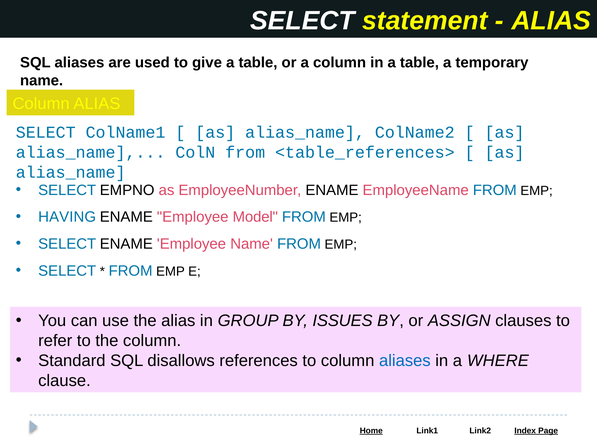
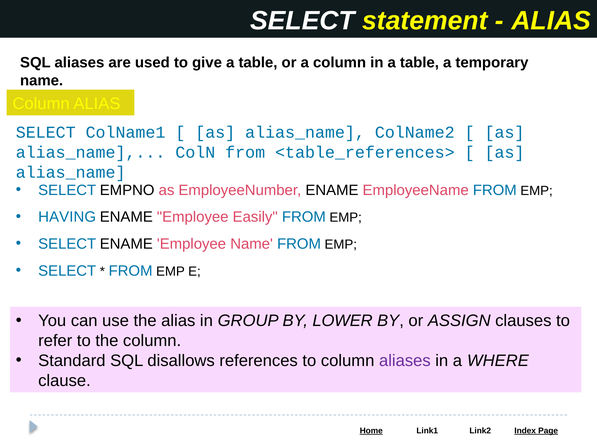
Model: Model -> Easily
ISSUES: ISSUES -> LOWER
aliases at (405, 360) colour: blue -> purple
